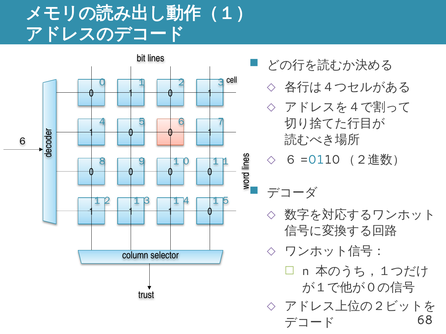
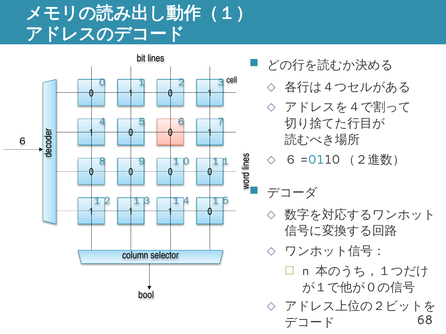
trust: trust -> bool
